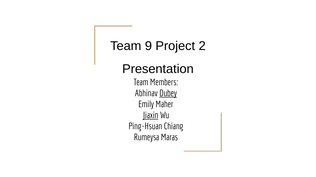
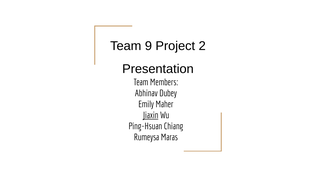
Dubey underline: present -> none
